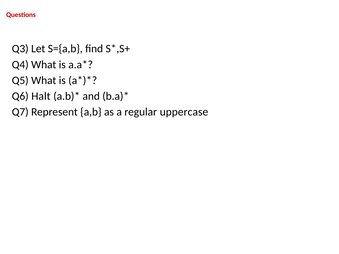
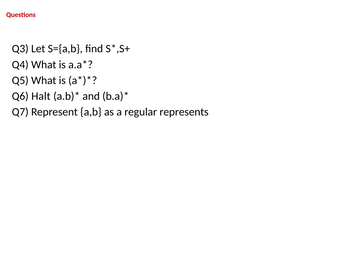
uppercase: uppercase -> represents
